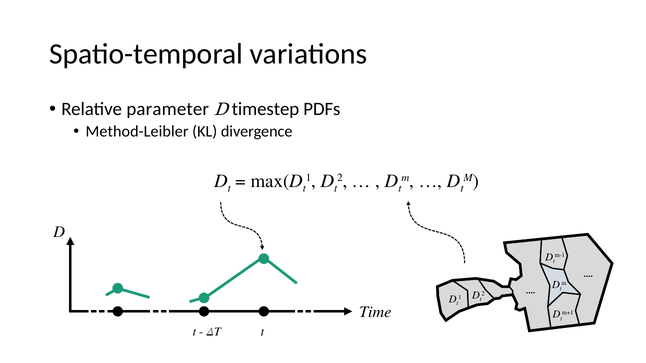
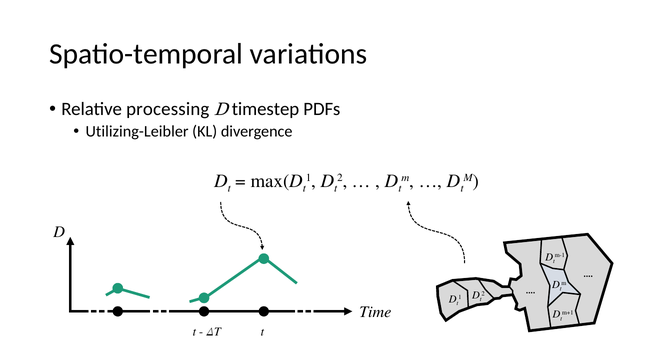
parameter: parameter -> processing
Method-Leibler: Method-Leibler -> Utilizing-Leibler
